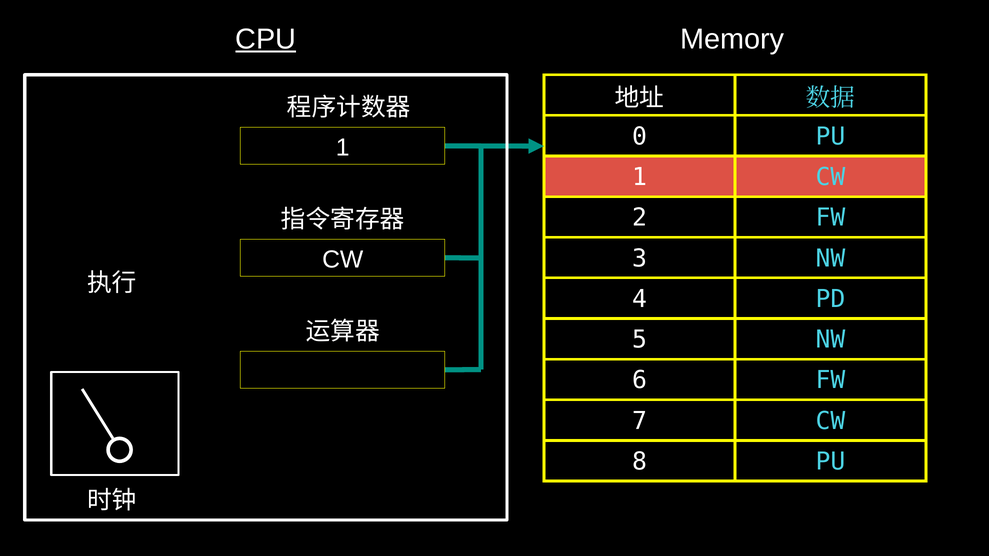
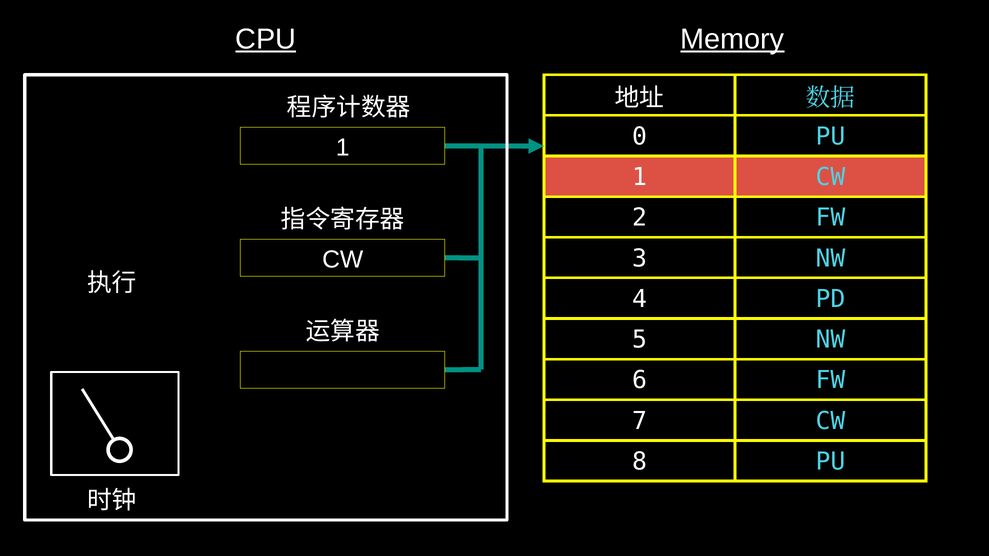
Memory underline: none -> present
